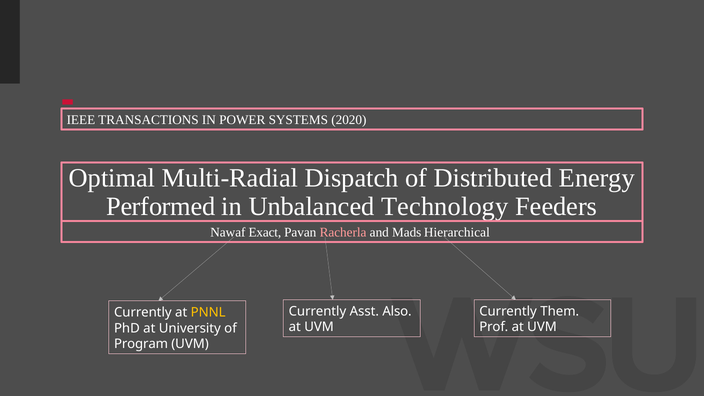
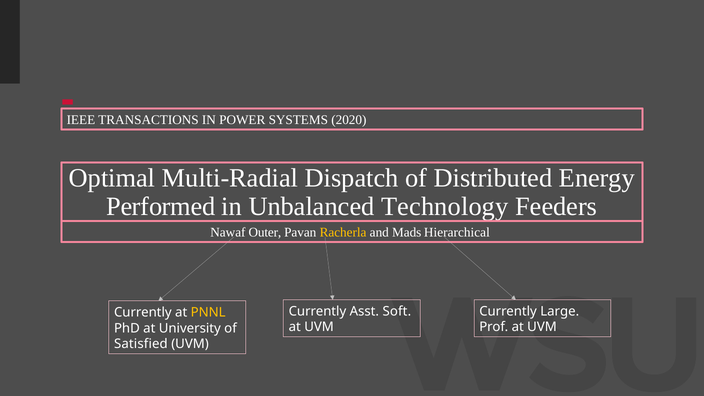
Exact: Exact -> Outer
Racherla colour: pink -> yellow
Also: Also -> Soft
Them: Them -> Large
Program: Program -> Satisfied
